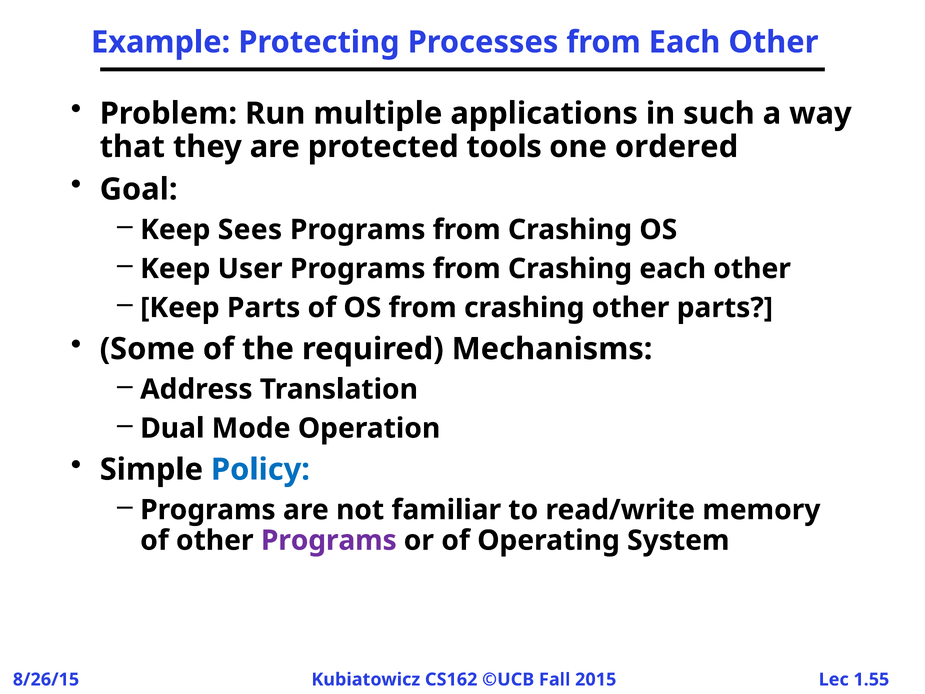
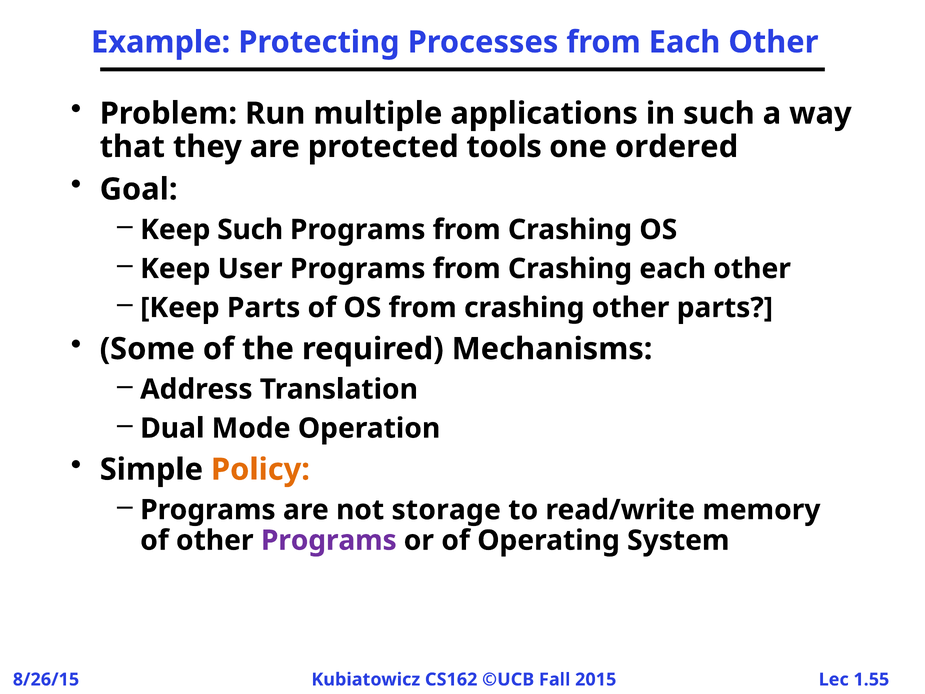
Keep Sees: Sees -> Such
Policy colour: blue -> orange
familiar: familiar -> storage
